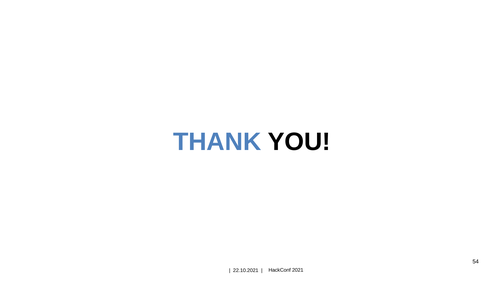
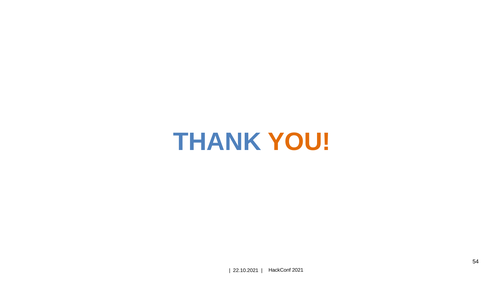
YOU colour: black -> orange
